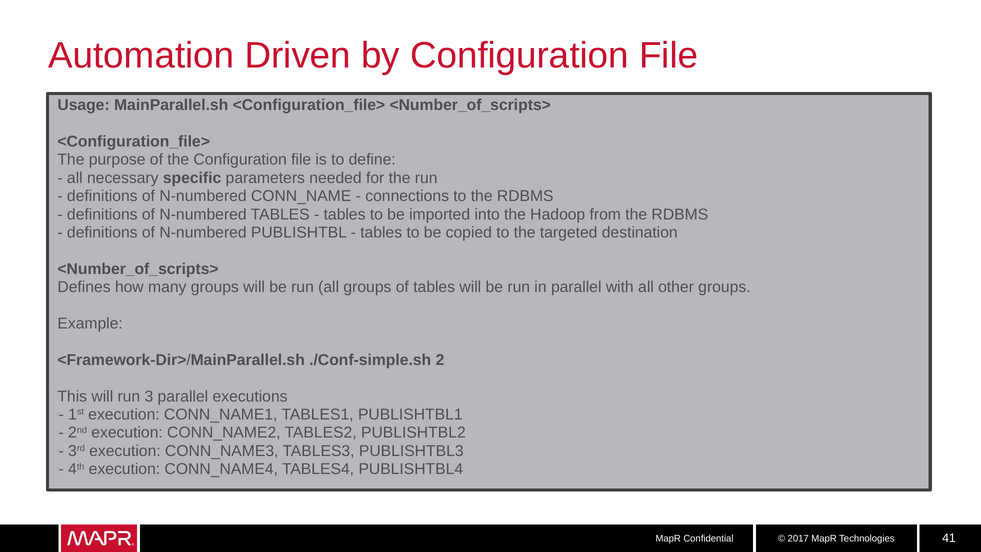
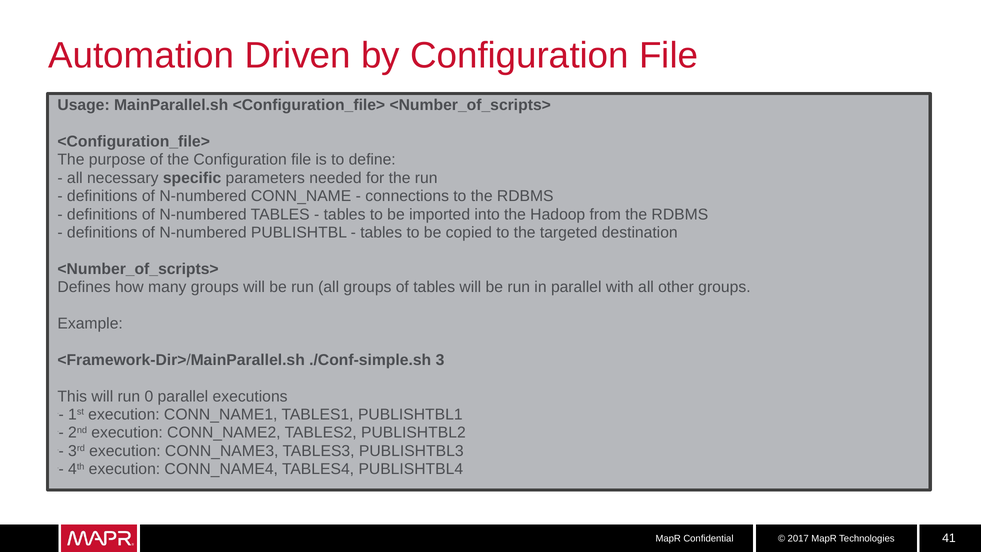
2: 2 -> 3
3: 3 -> 0
